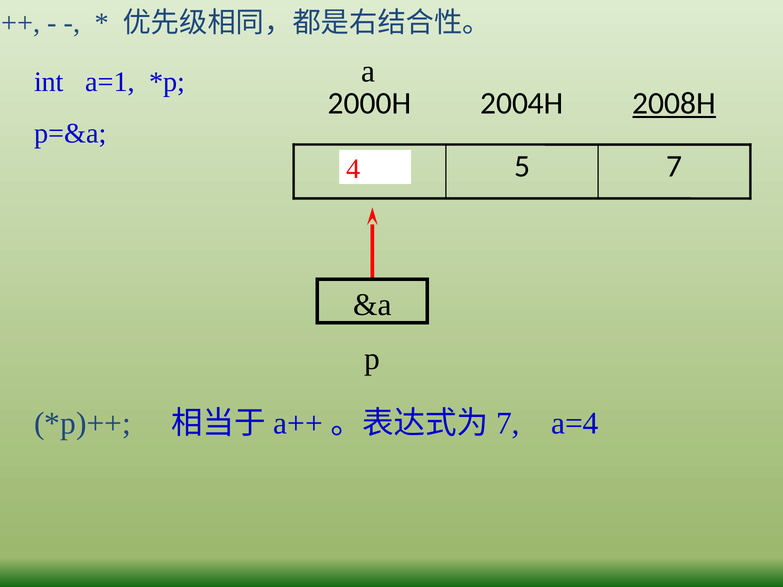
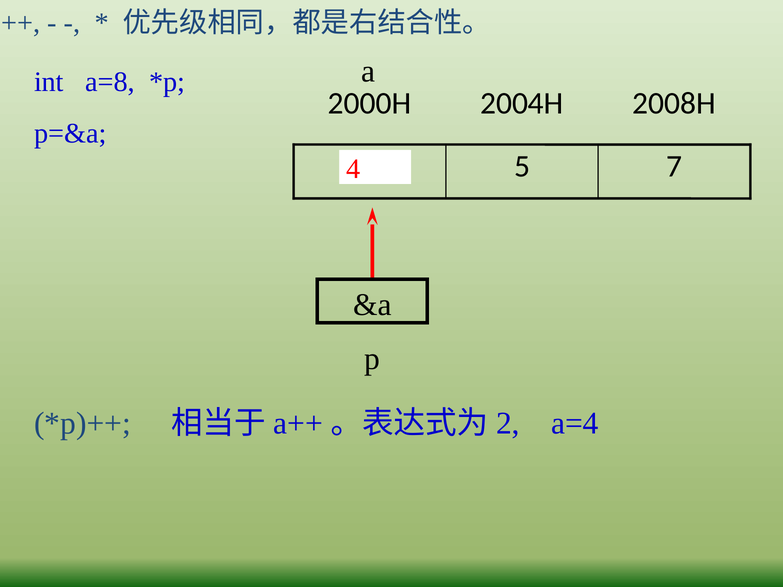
a=1: a=1 -> a=8
2008H underline: present -> none
7 at (508, 424): 7 -> 2
